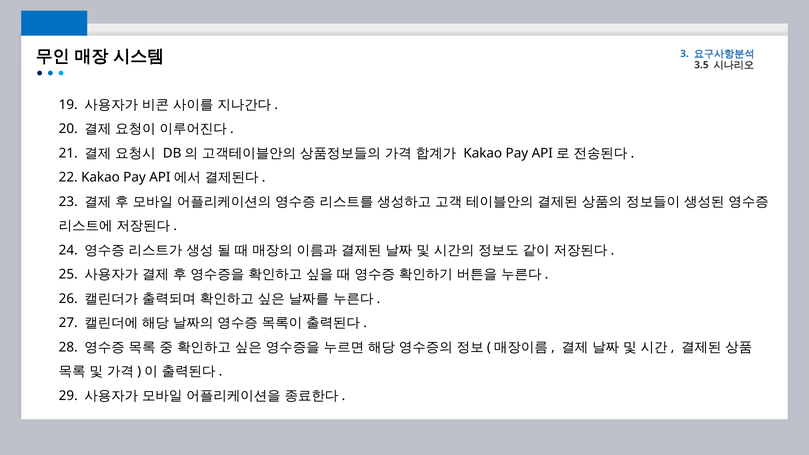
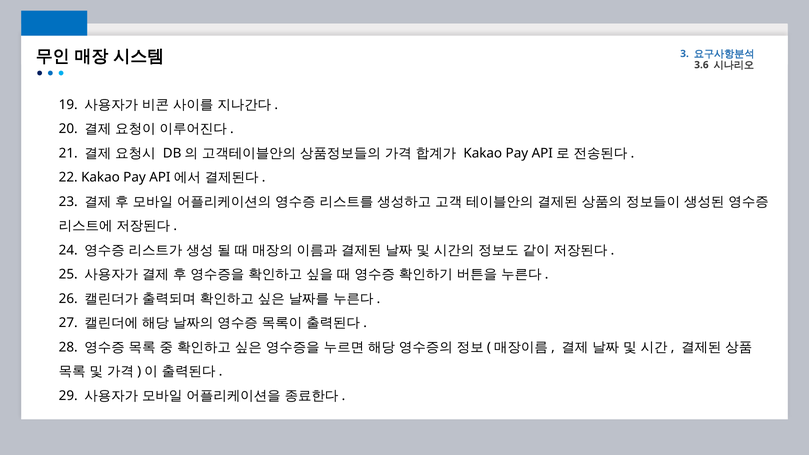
3.5: 3.5 -> 3.6
